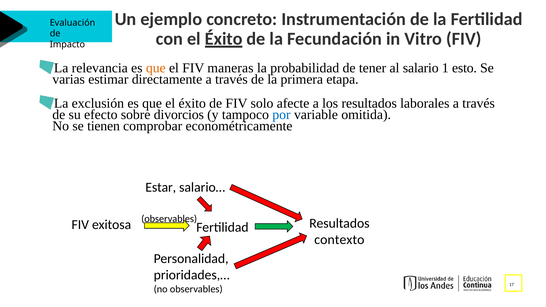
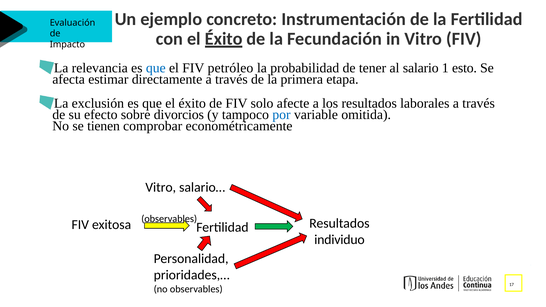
que at (156, 68) colour: orange -> blue
maneras: maneras -> petróleo
varias: varias -> afecta
Estar at (161, 187): Estar -> Vitro
contexto: contexto -> individuo
